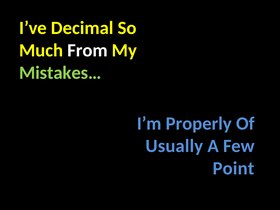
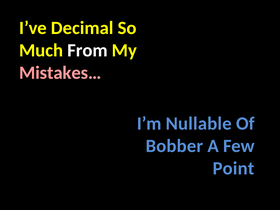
Mistakes… colour: light green -> pink
Properly: Properly -> Nullable
Usually: Usually -> Bobber
